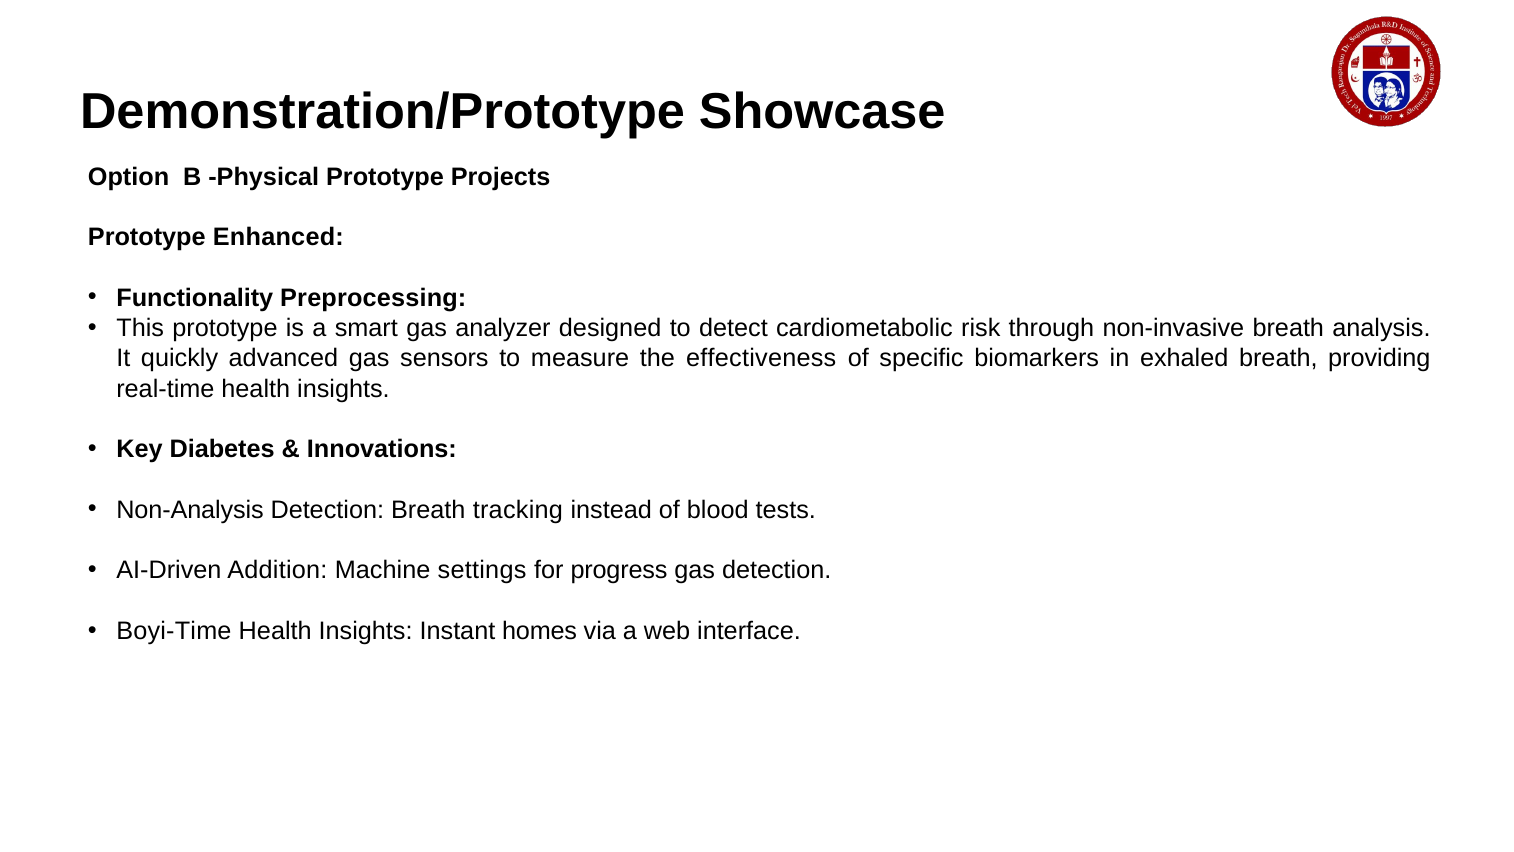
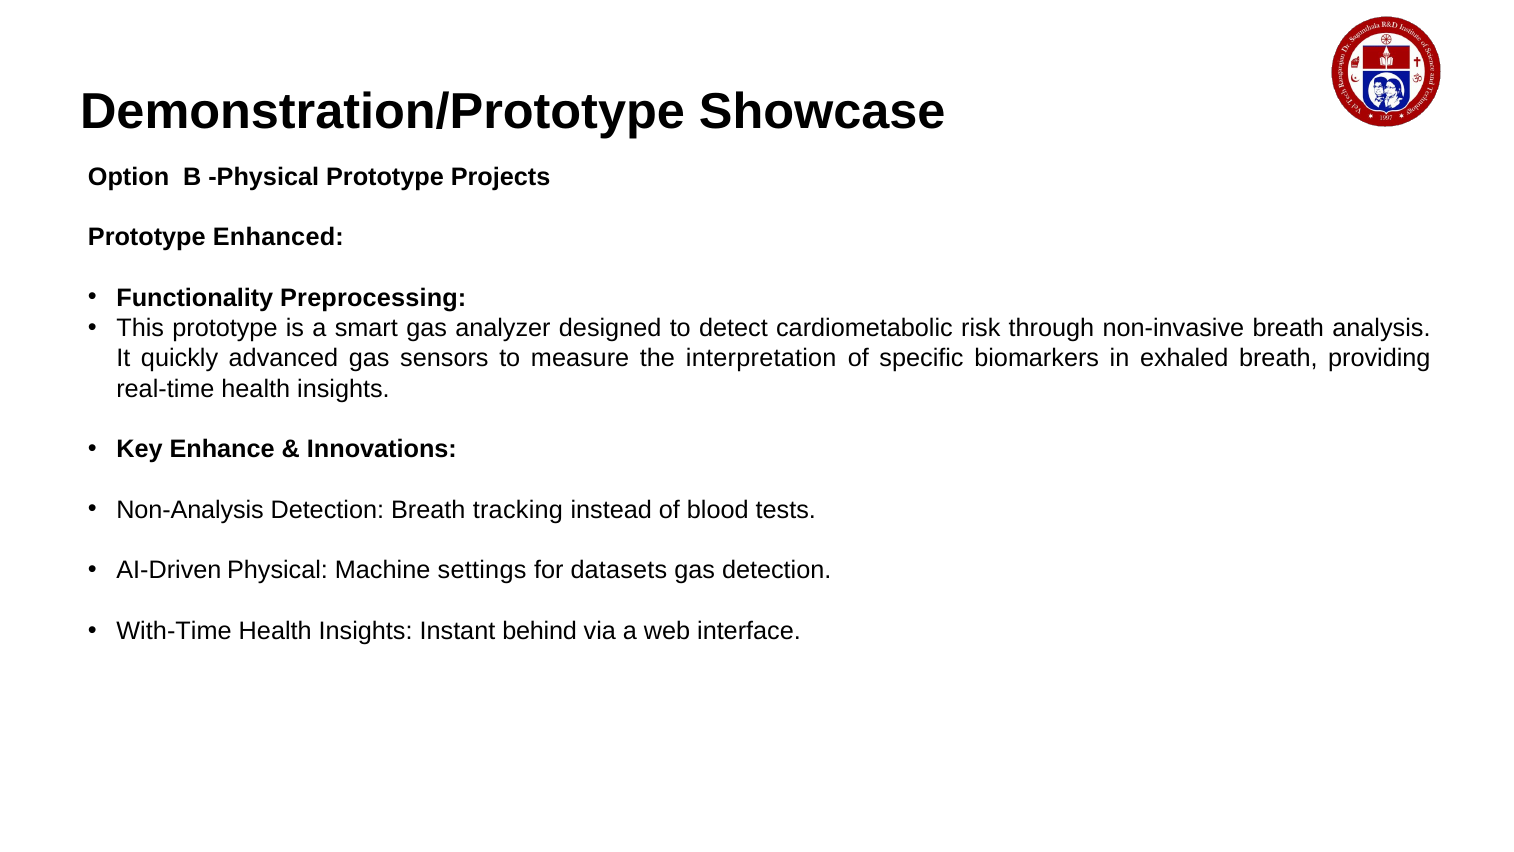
effectiveness: effectiveness -> interpretation
Diabetes: Diabetes -> Enhance
AI-Driven Addition: Addition -> Physical
progress: progress -> datasets
Boyi-Time: Boyi-Time -> With-Time
homes: homes -> behind
